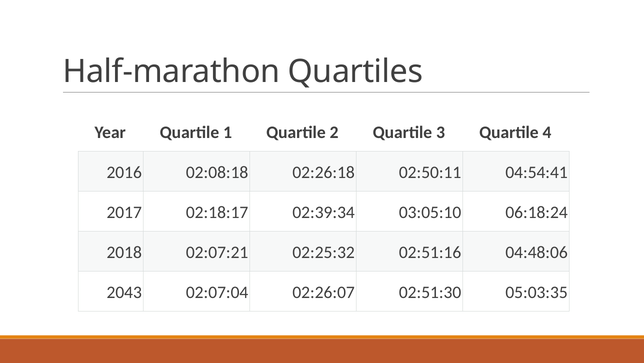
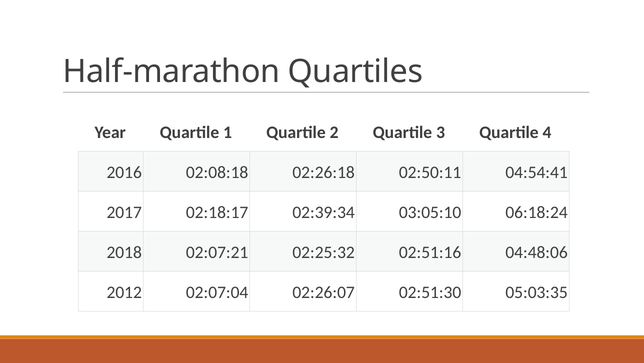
2043: 2043 -> 2012
